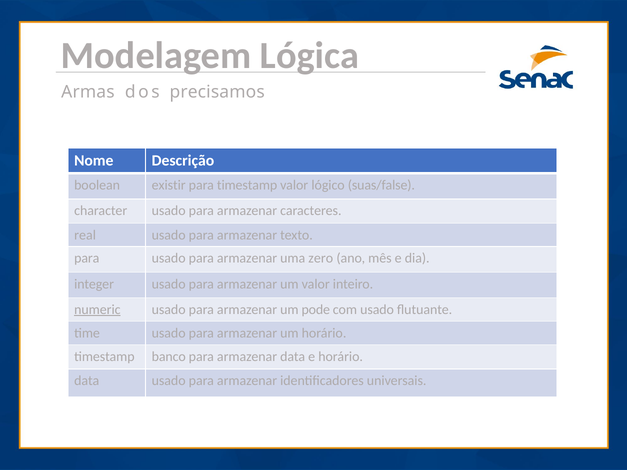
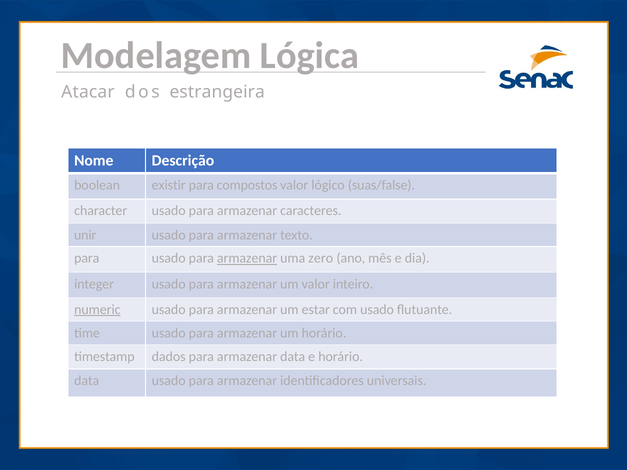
Armas: Armas -> Atacar
precisamos: precisamos -> estrangeira
para timestamp: timestamp -> compostos
real: real -> unir
armazenar at (247, 258) underline: none -> present
pode: pode -> estar
banco: banco -> dados
